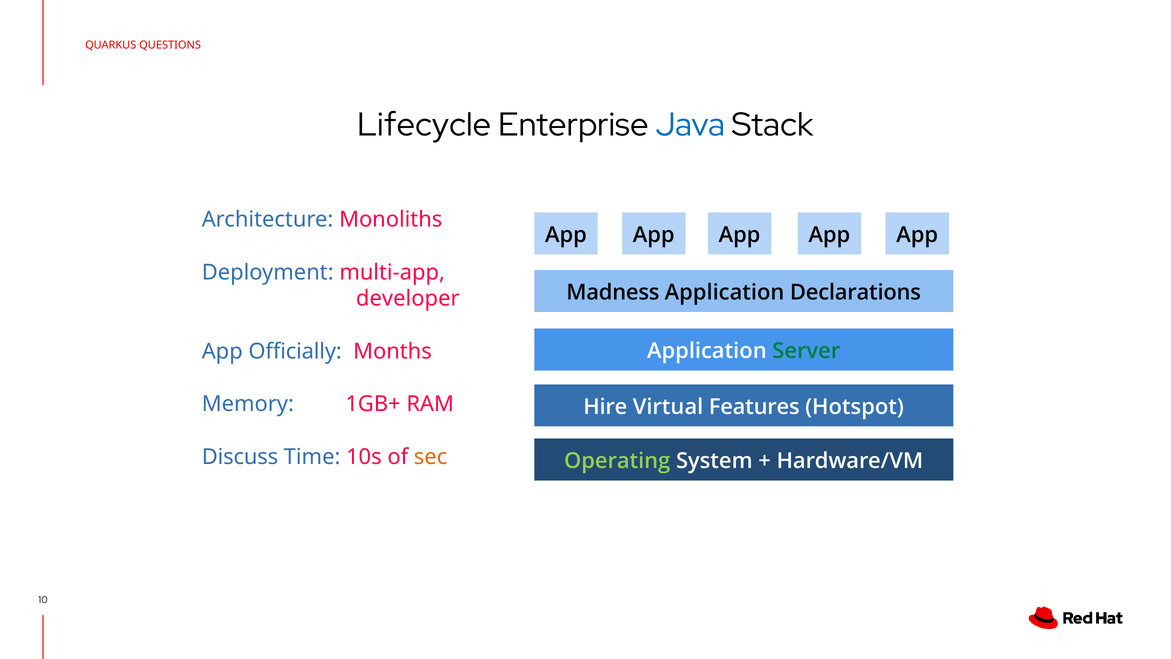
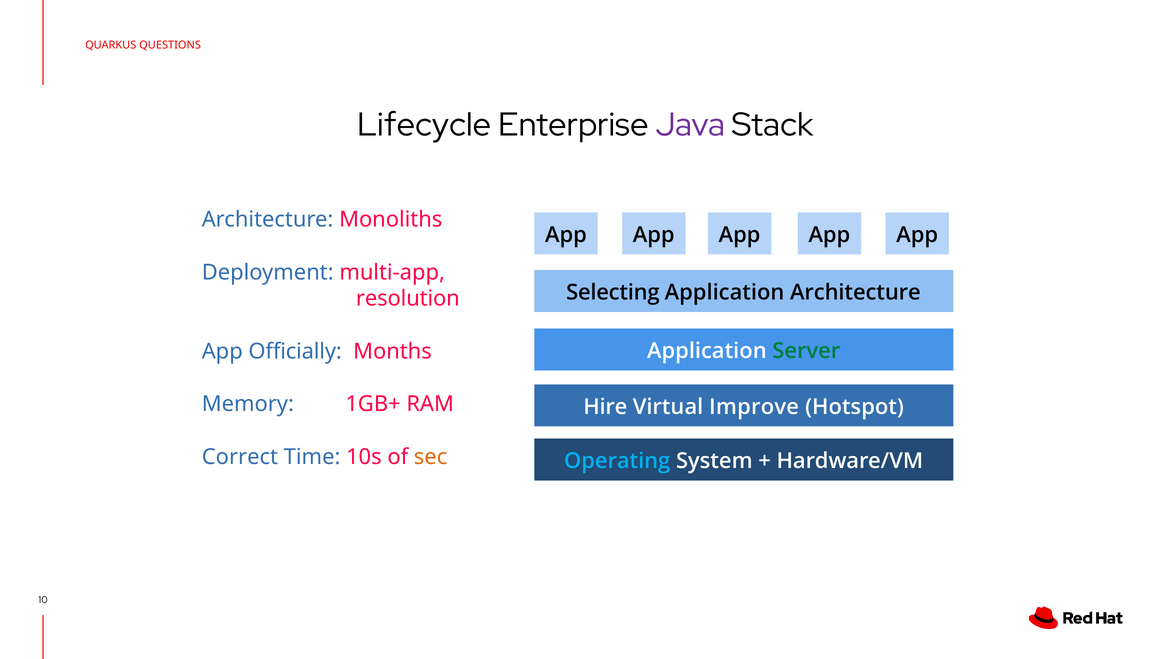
Java colour: blue -> purple
Madness: Madness -> Selecting
Application Declarations: Declarations -> Architecture
developer: developer -> resolution
Features: Features -> Improve
Discuss: Discuss -> Correct
Operating colour: light green -> light blue
